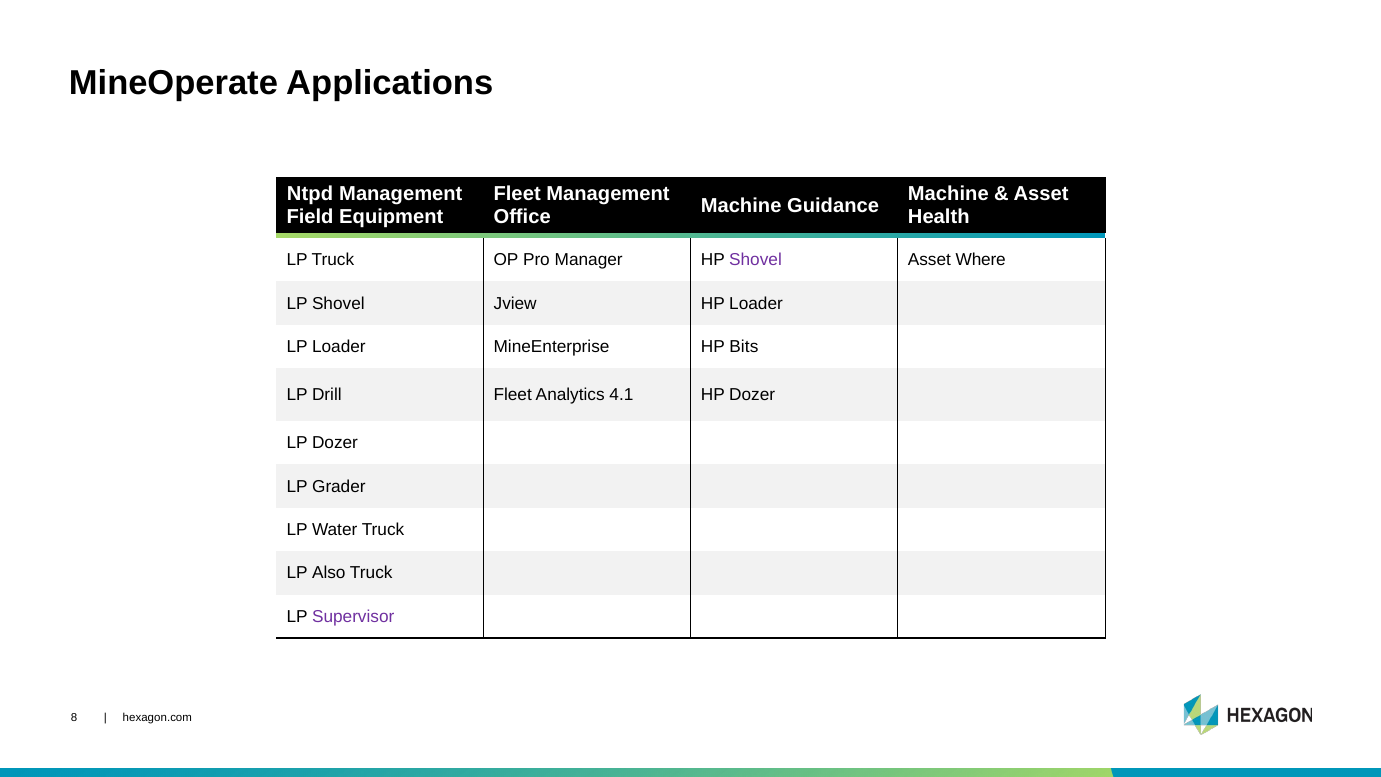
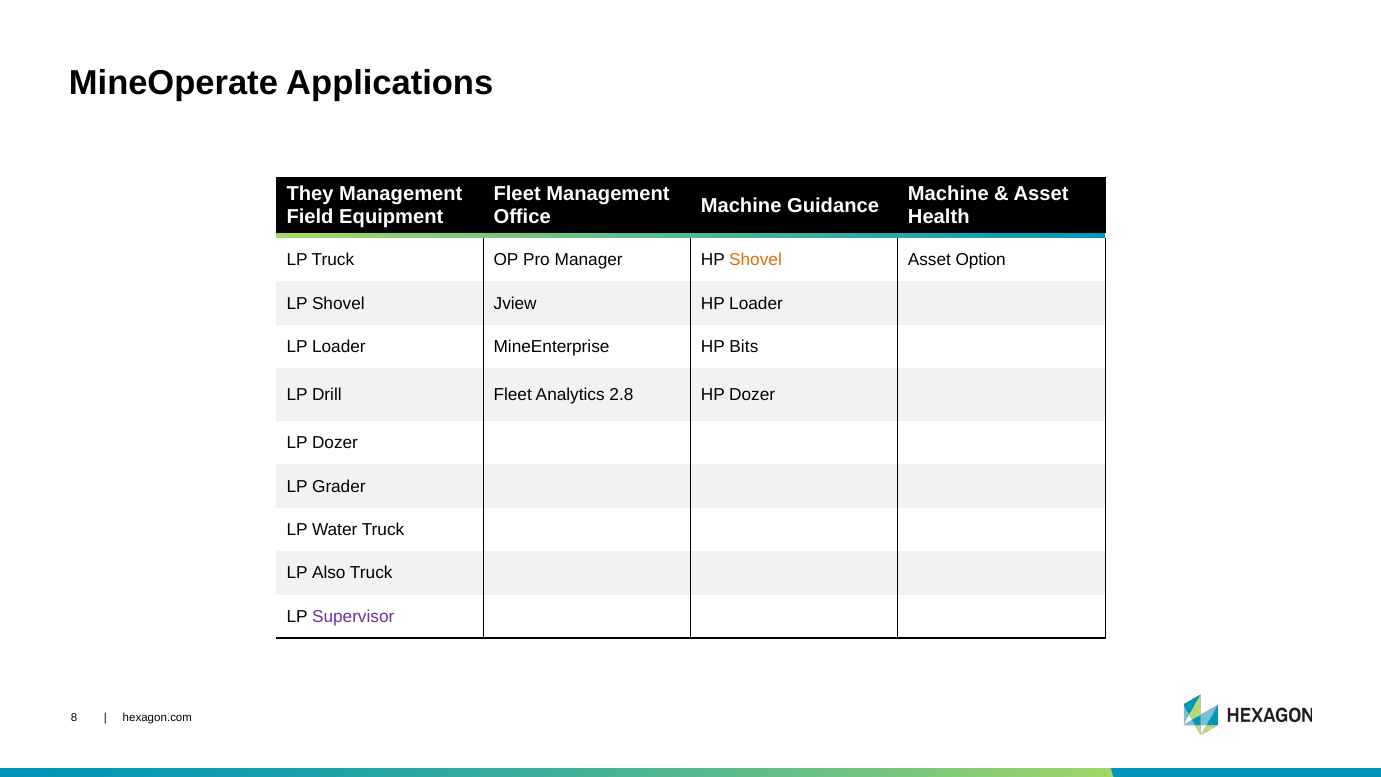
Ntpd: Ntpd -> They
Shovel at (755, 260) colour: purple -> orange
Where: Where -> Option
4.1: 4.1 -> 2.8
